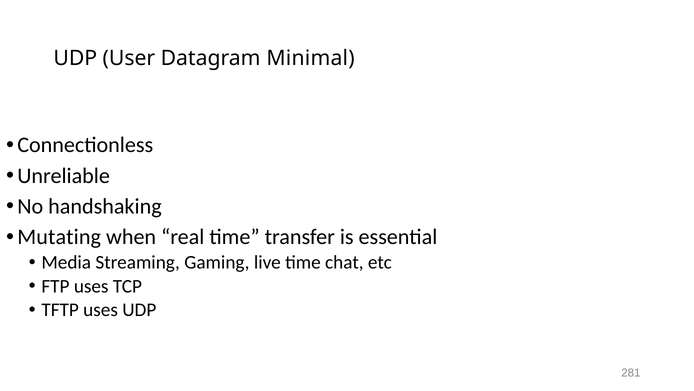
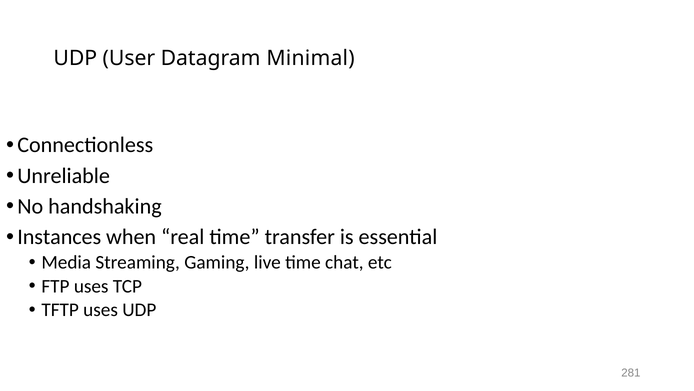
Mutating: Mutating -> Instances
